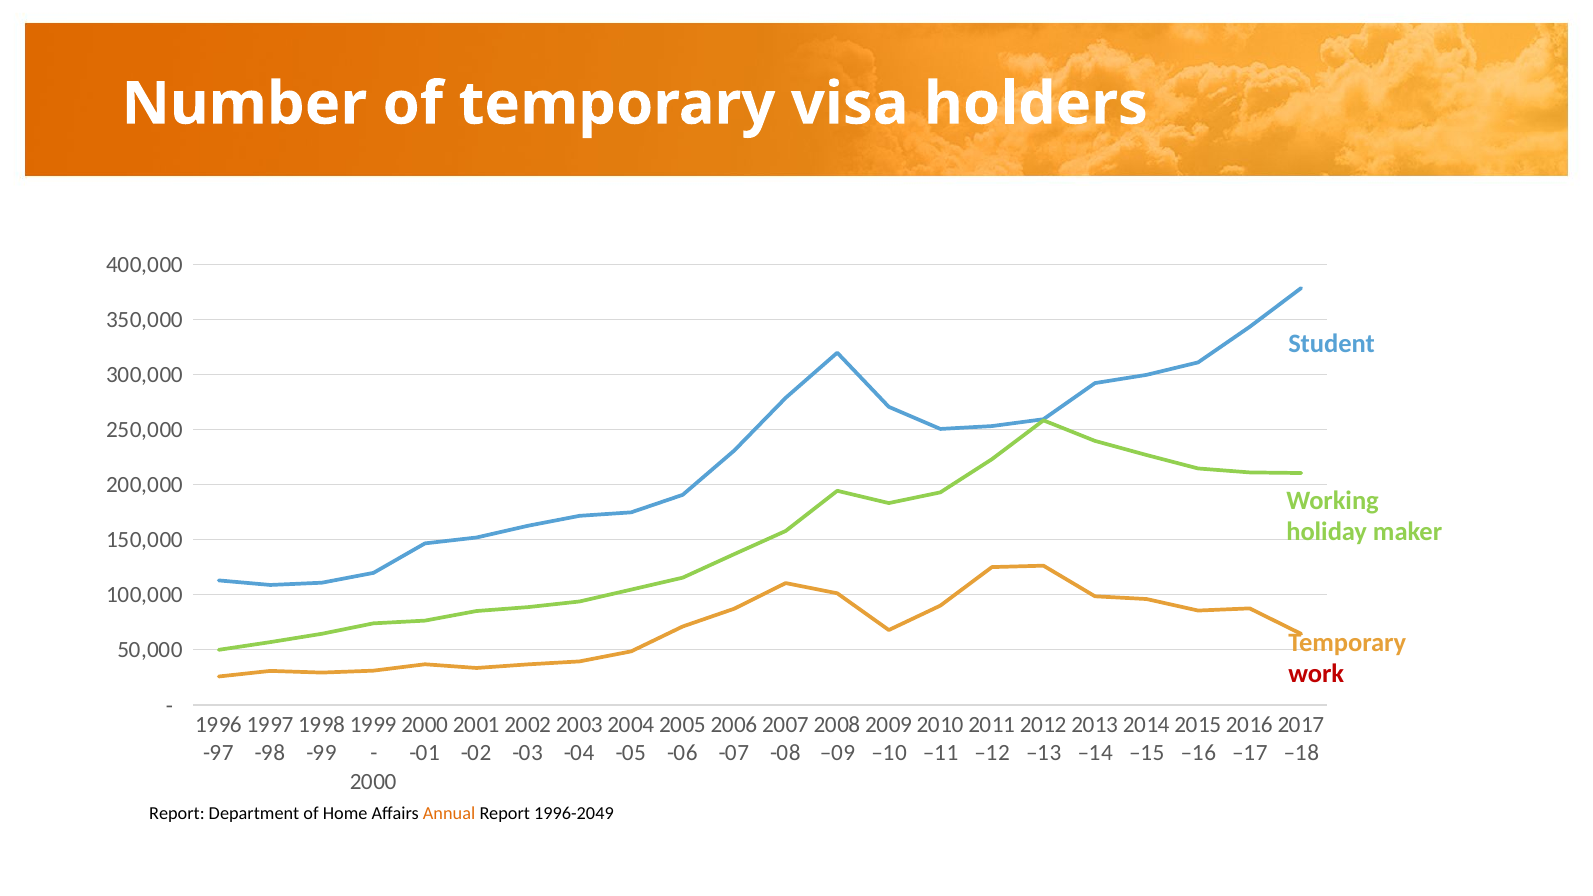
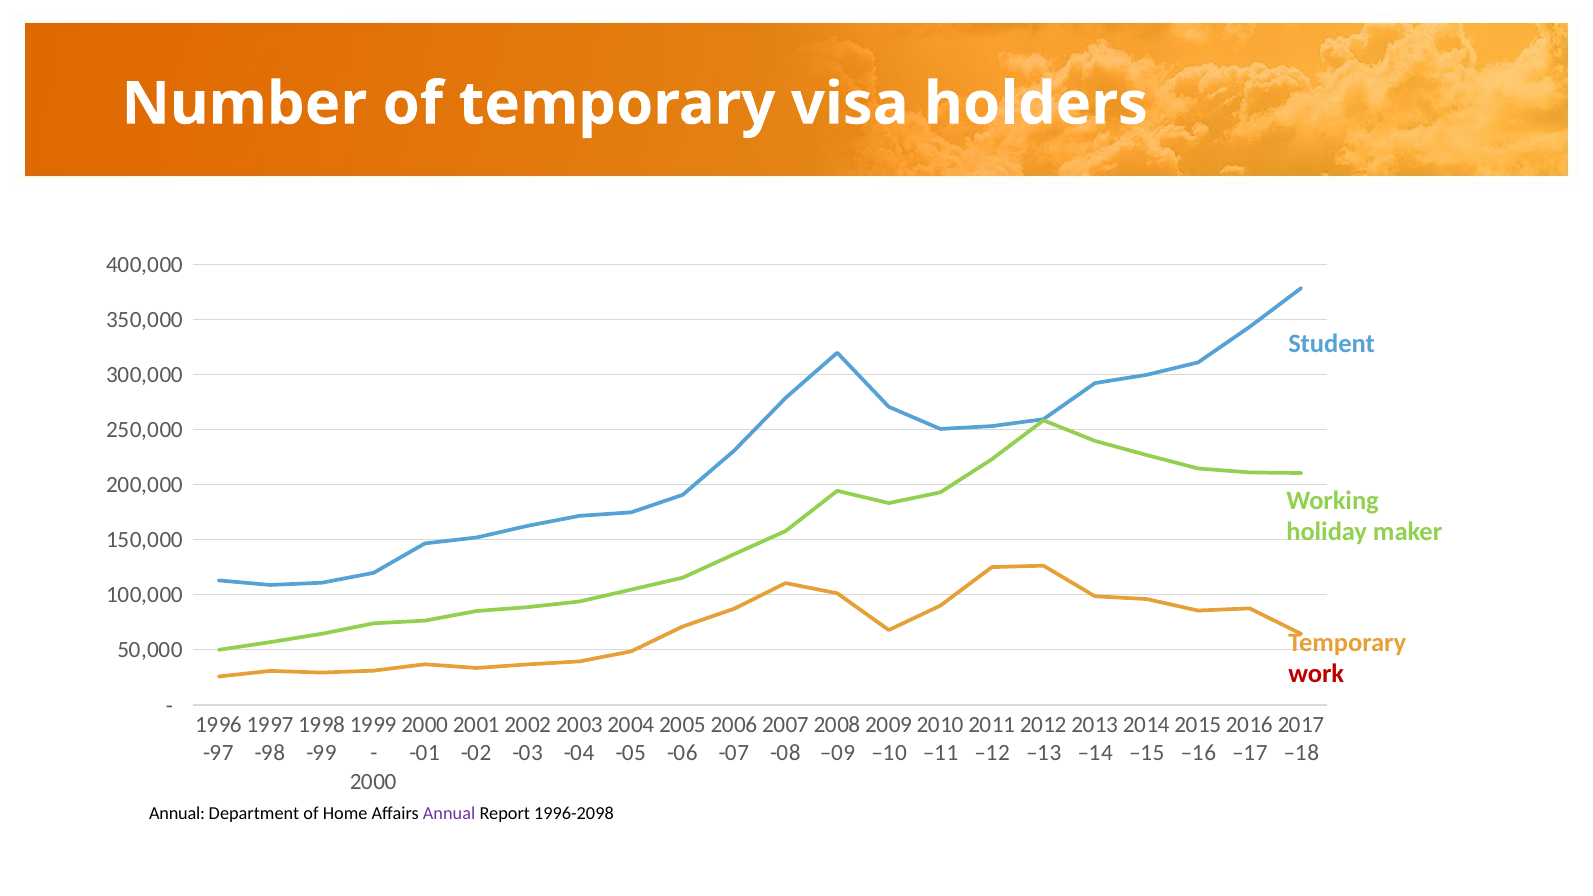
Report at (177, 814): Report -> Annual
Annual at (449, 814) colour: orange -> purple
1996-2049: 1996-2049 -> 1996-2098
